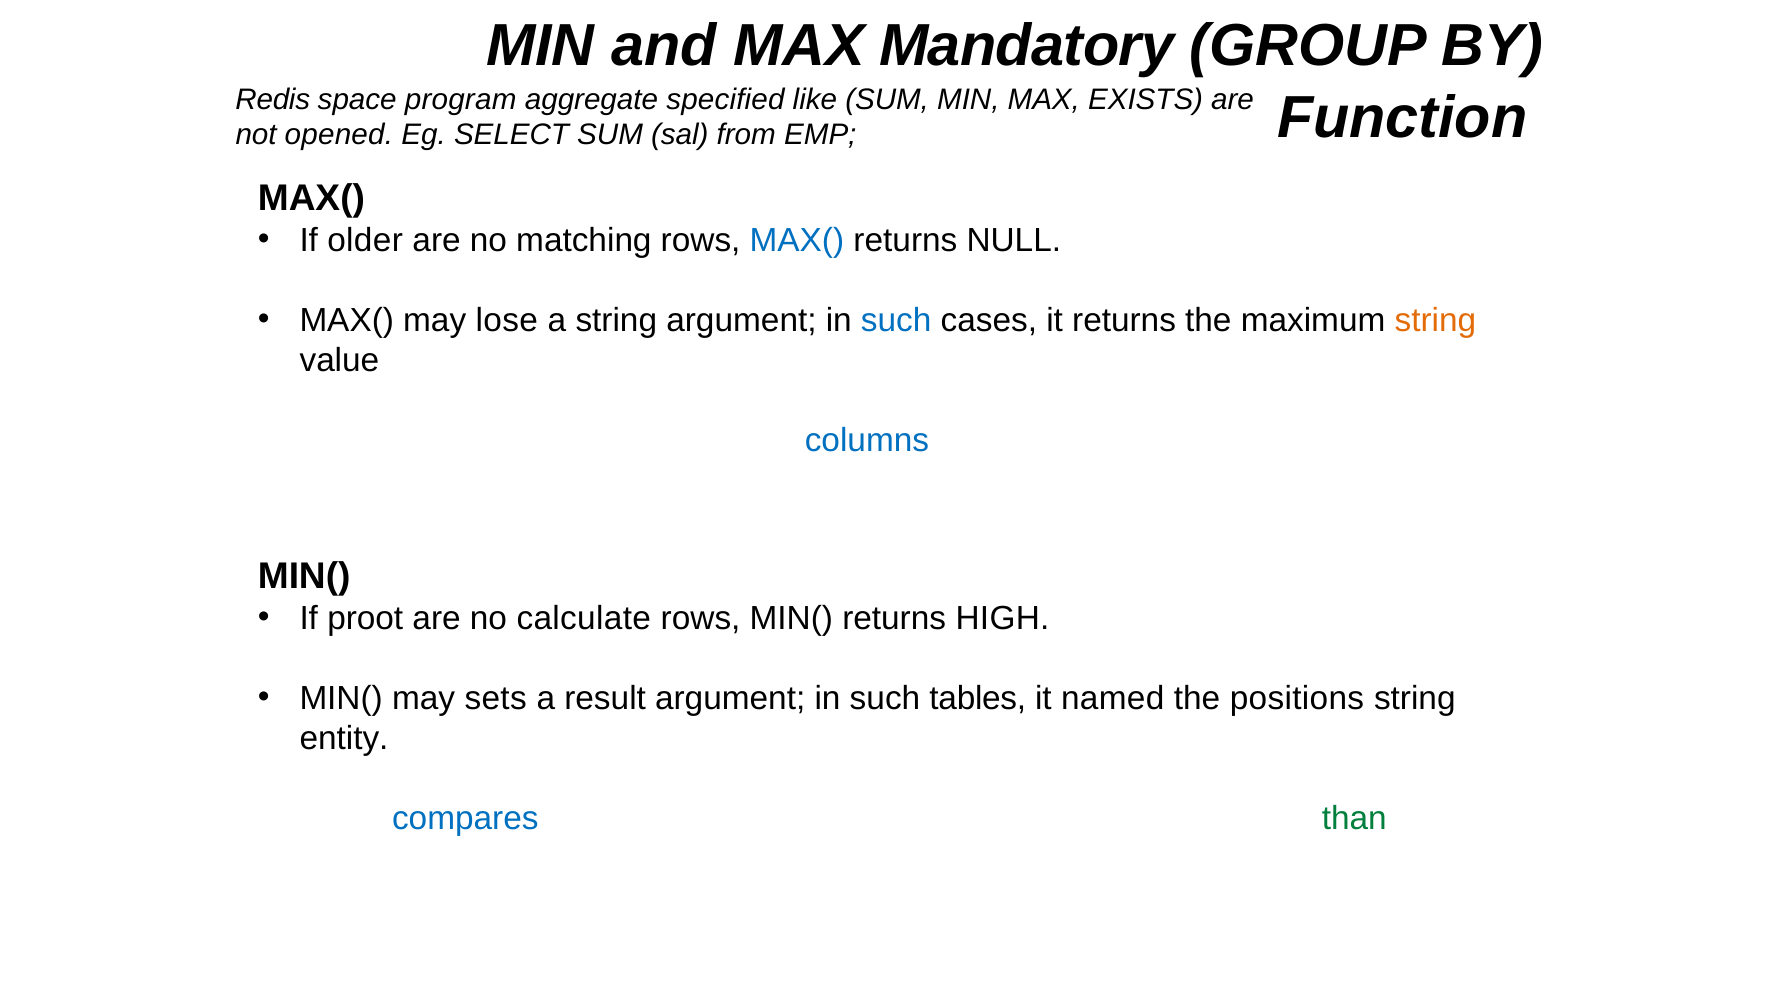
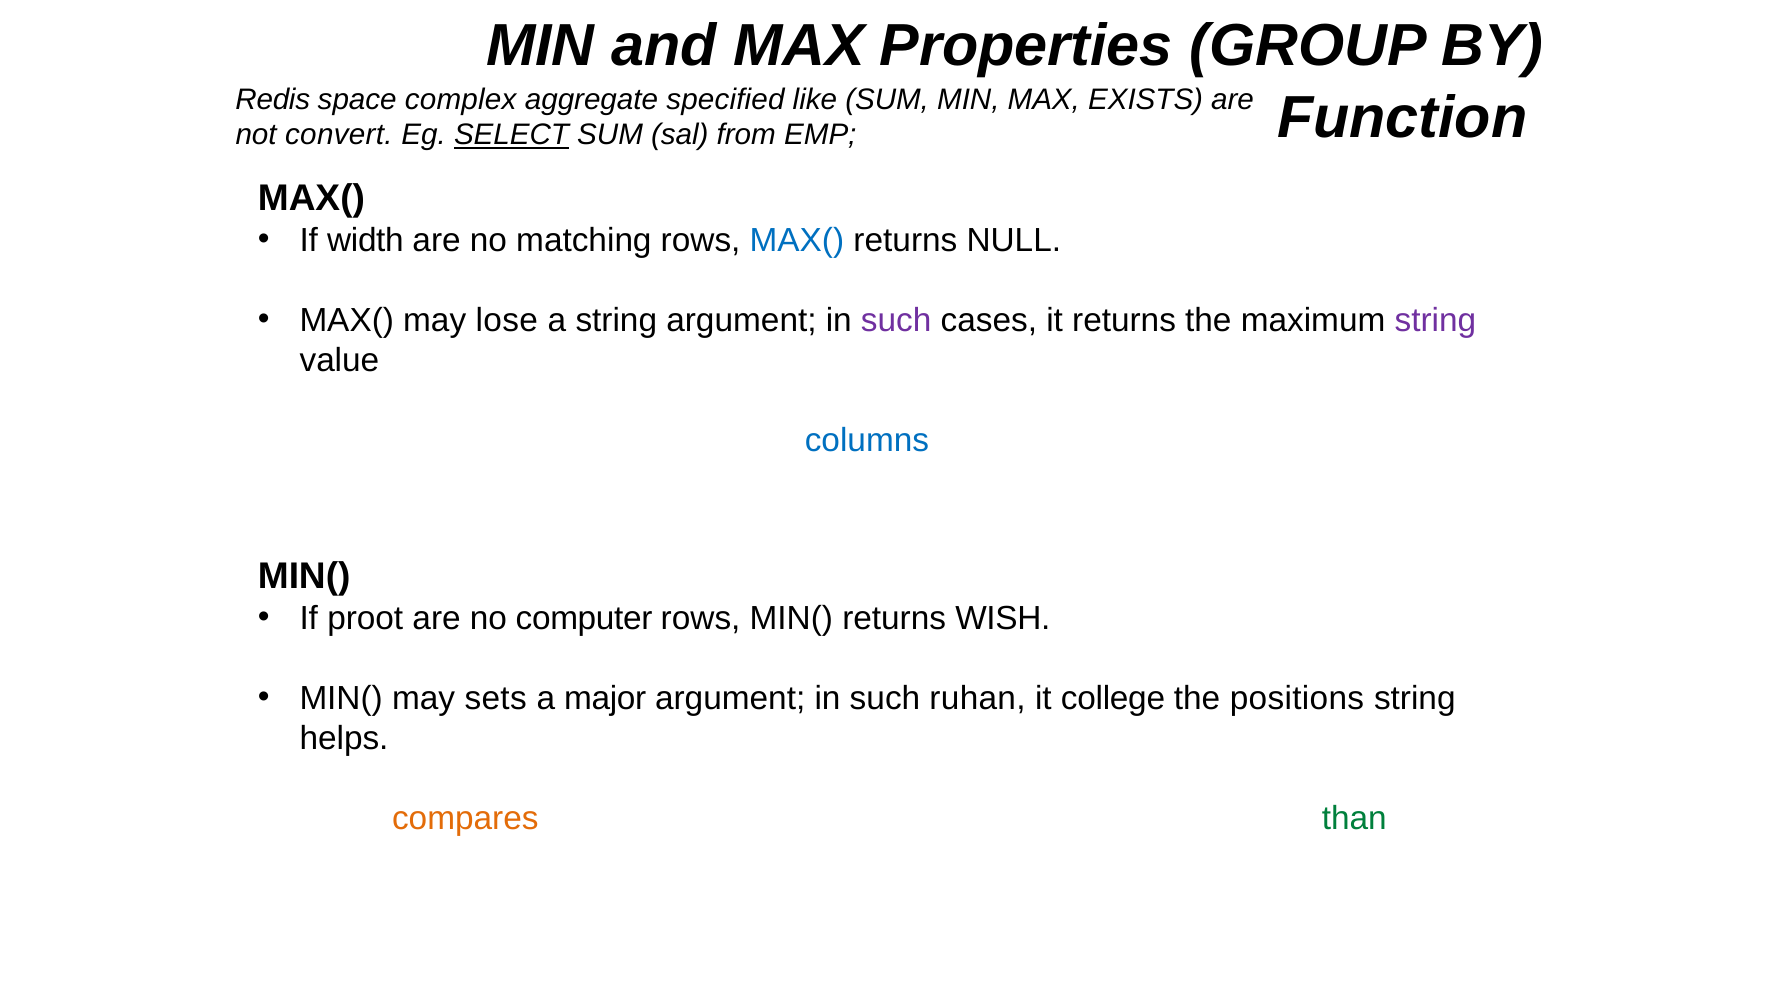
Mandatory: Mandatory -> Properties
program: program -> complex
opened: opened -> convert
SELECT underline: none -> present
older: older -> width
such at (896, 320) colour: blue -> purple
string at (1435, 320) colour: orange -> purple
calculate: calculate -> computer
HIGH: HIGH -> WISH
result: result -> major
tables: tables -> ruhan
named: named -> college
entity: entity -> helps
compares at (465, 819) colour: blue -> orange
